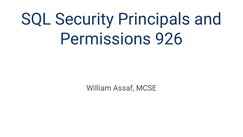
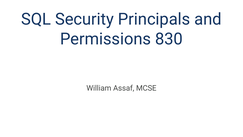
926: 926 -> 830
